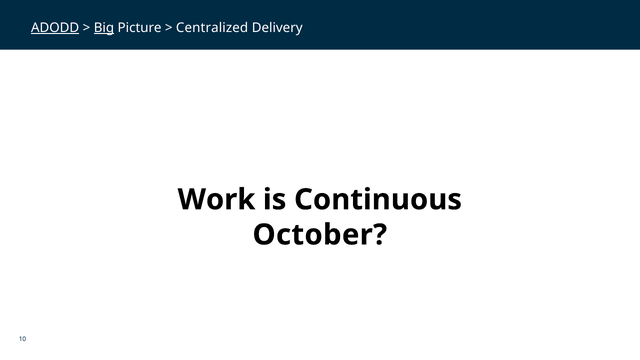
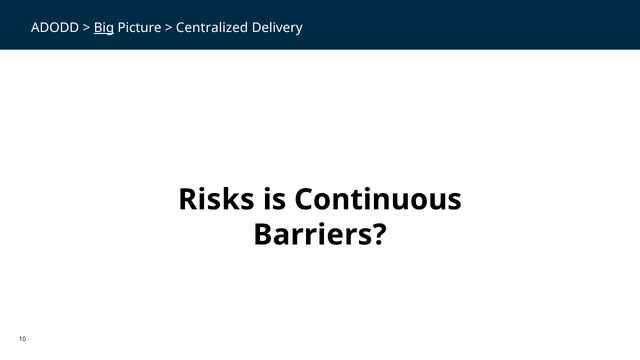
ADODD underline: present -> none
Work: Work -> Risks
October: October -> Barriers
